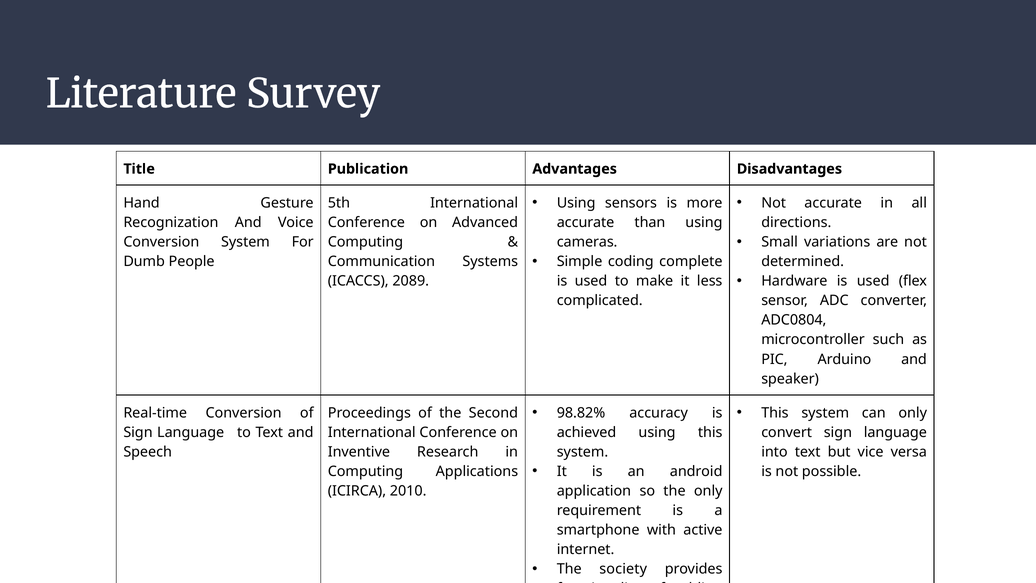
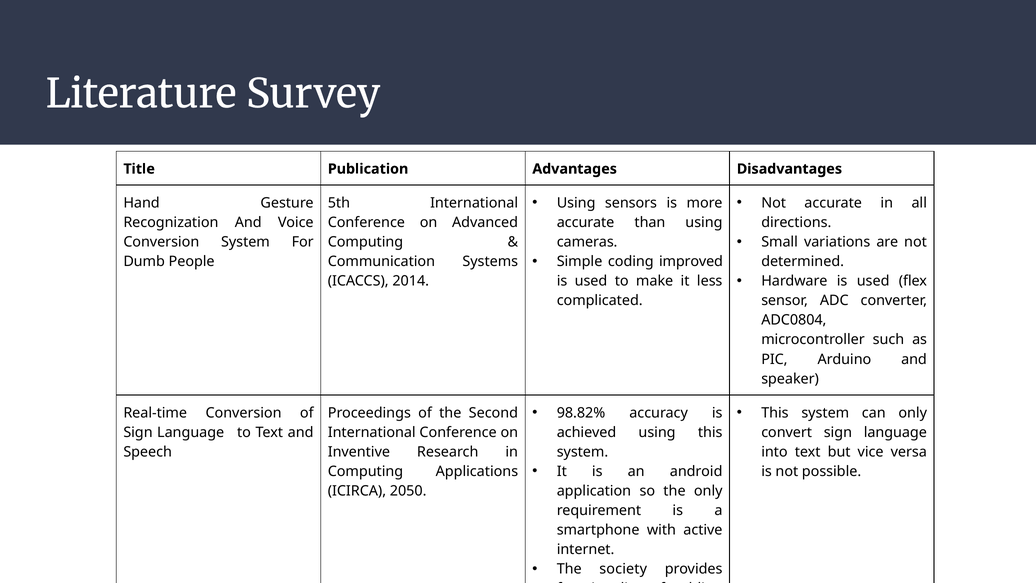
complete: complete -> improved
2089: 2089 -> 2014
2010: 2010 -> 2050
